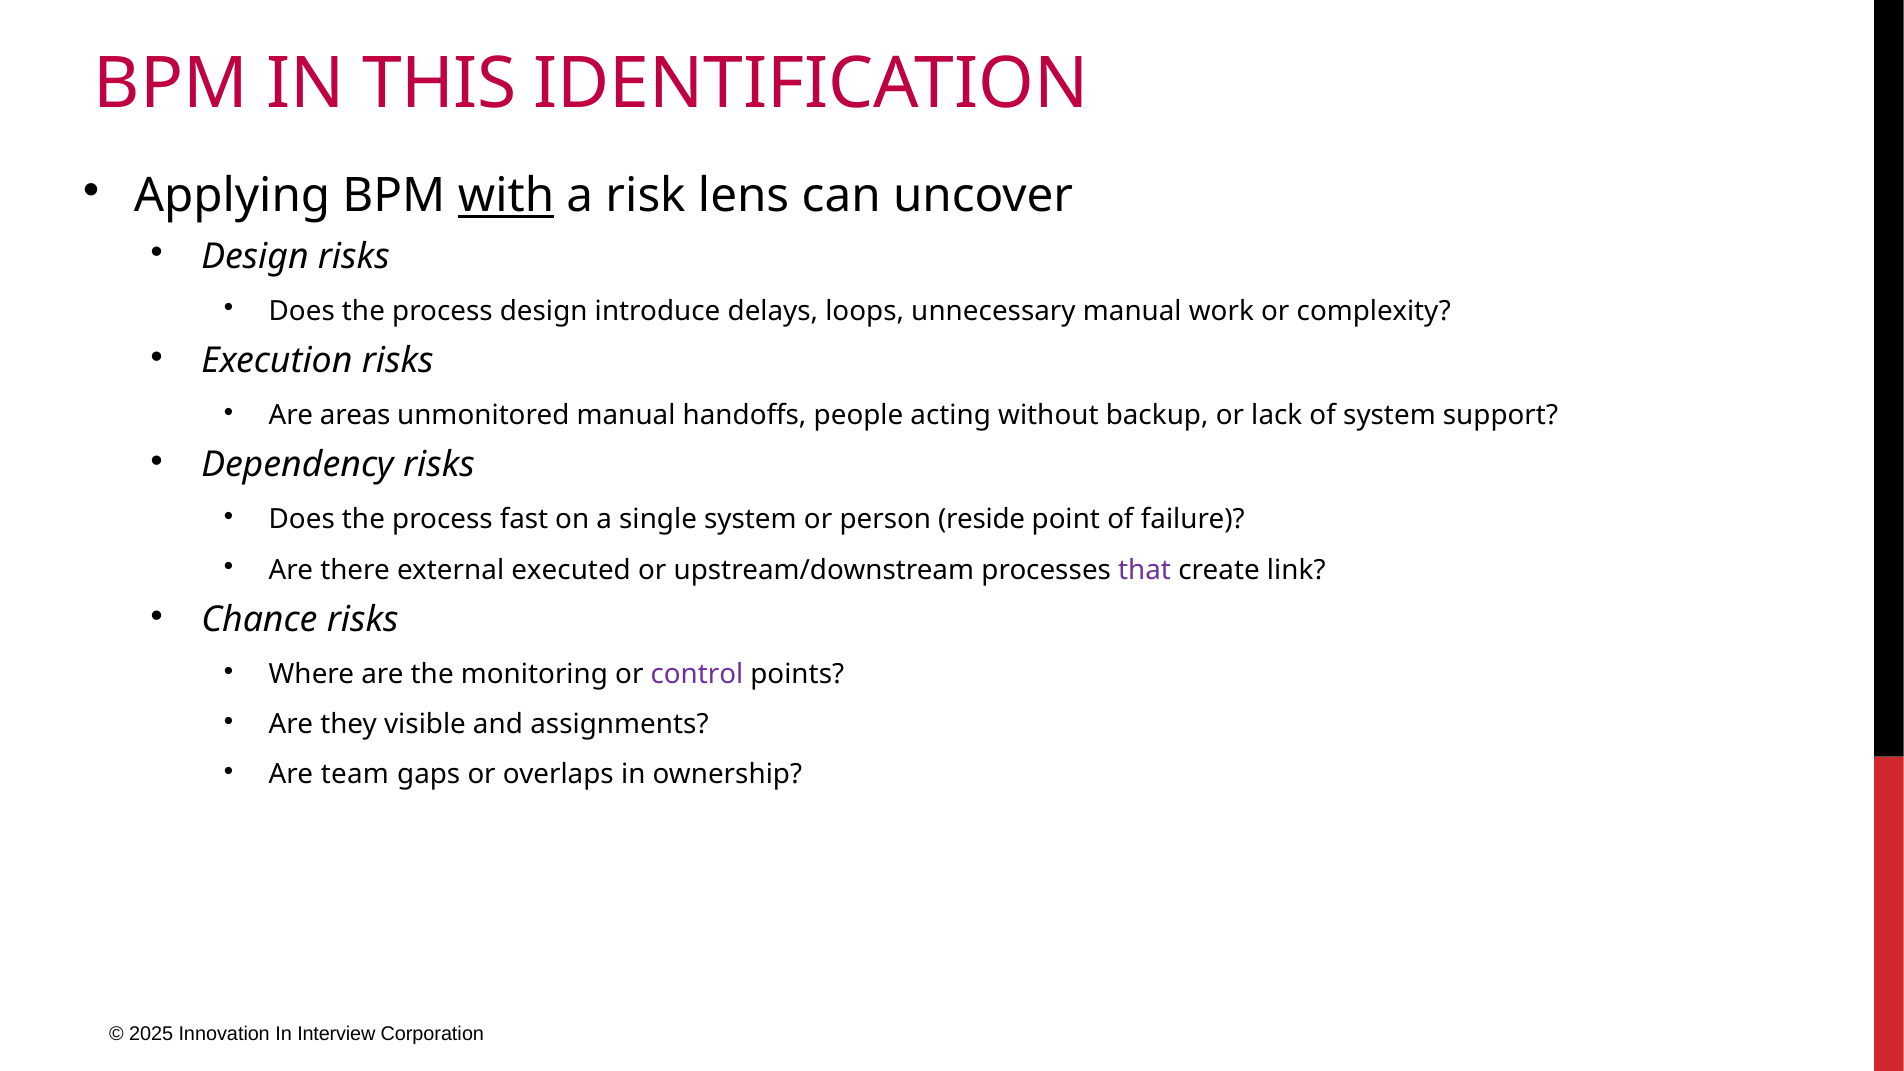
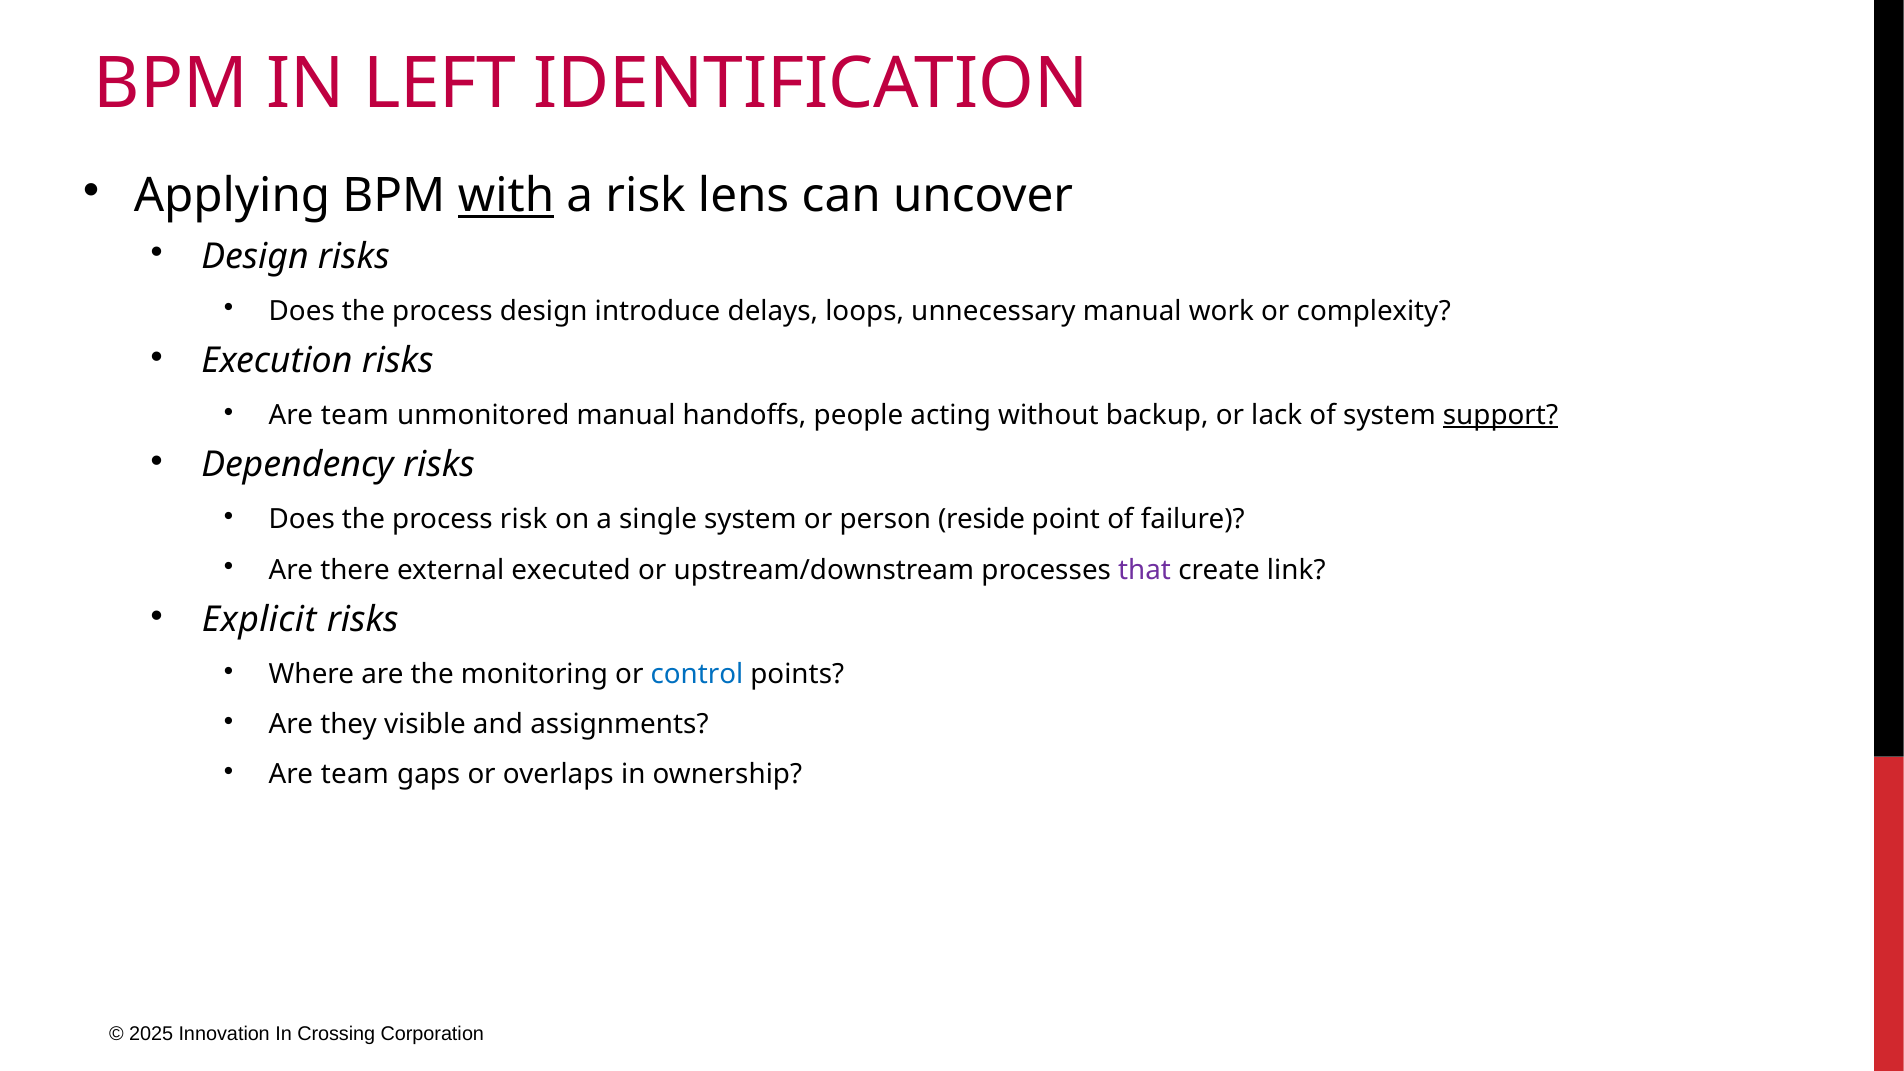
THIS: THIS -> LEFT
areas at (355, 415): areas -> team
support underline: none -> present
process fast: fast -> risk
Chance: Chance -> Explicit
control colour: purple -> blue
Interview: Interview -> Crossing
